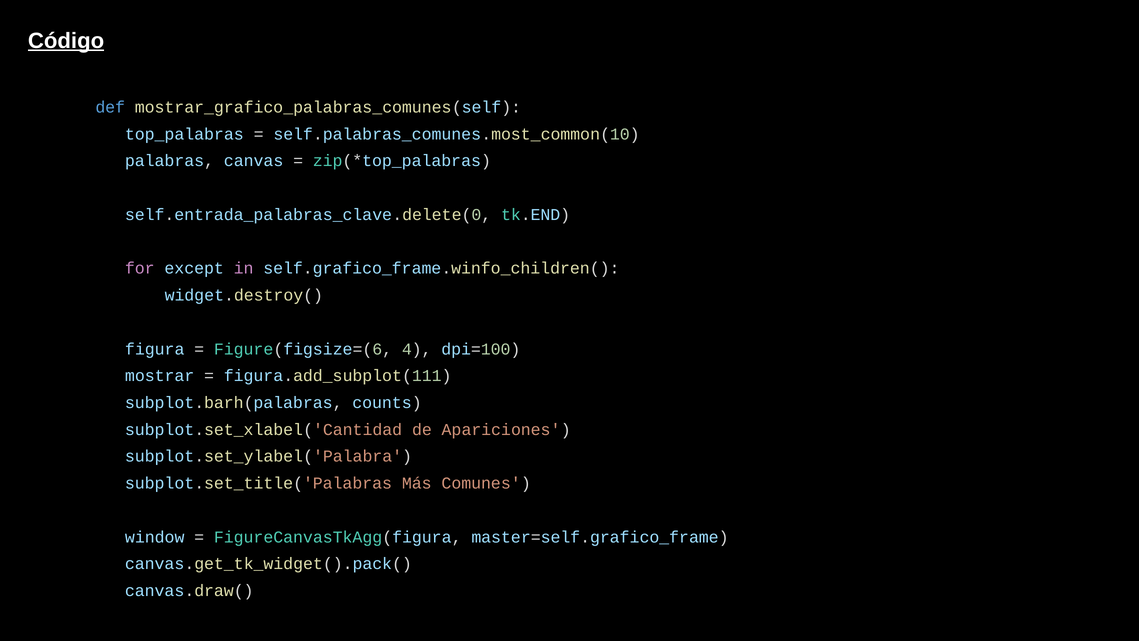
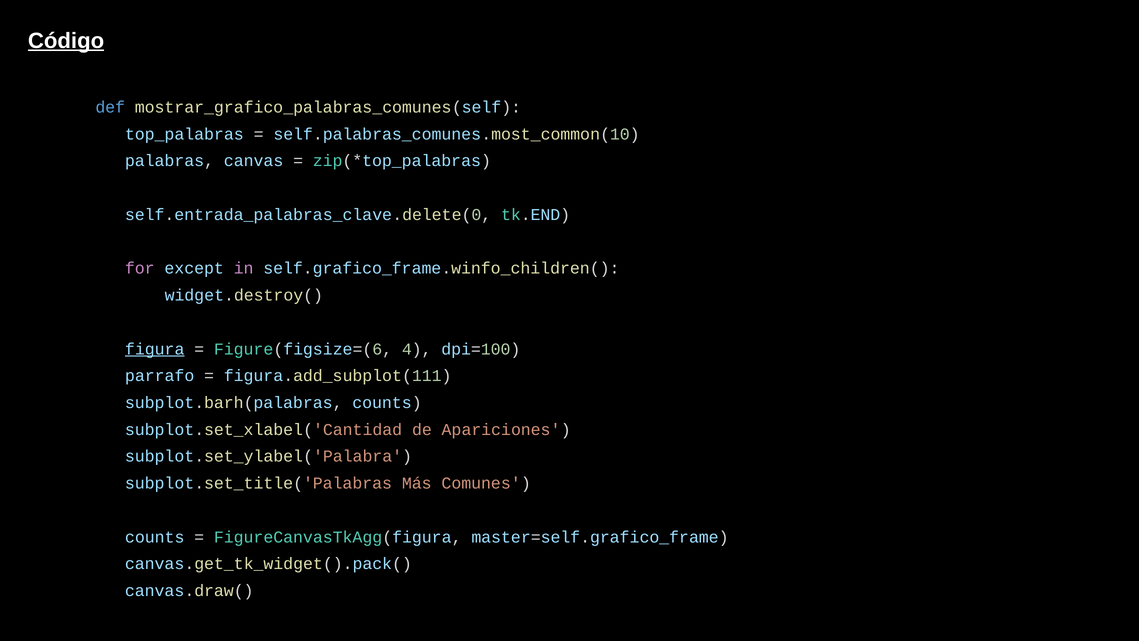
figura underline: none -> present
mostrar: mostrar -> parrafo
window at (155, 537): window -> counts
